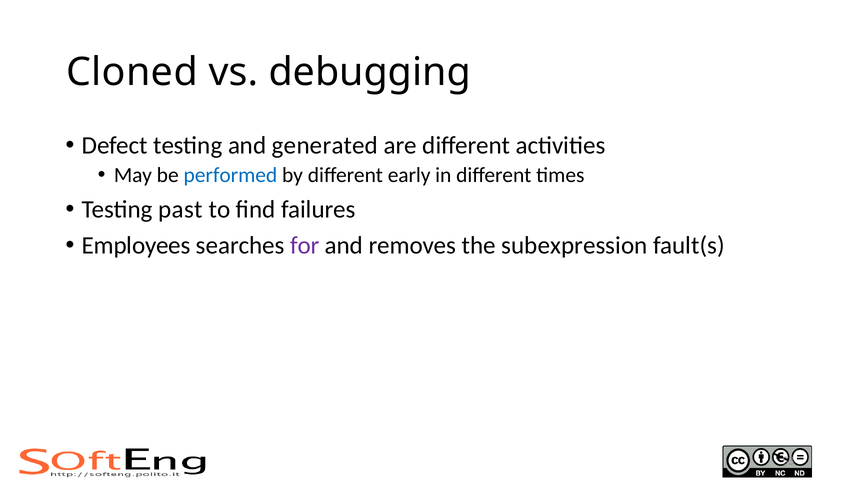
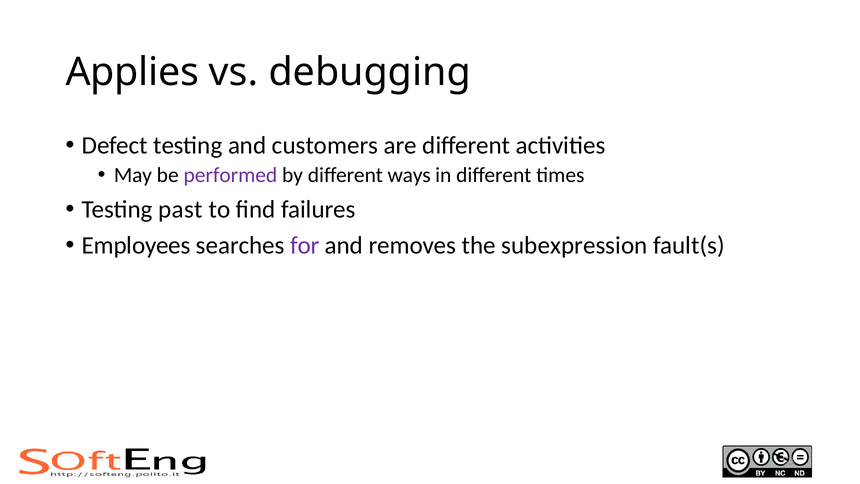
Cloned: Cloned -> Applies
generated: generated -> customers
performed colour: blue -> purple
early: early -> ways
